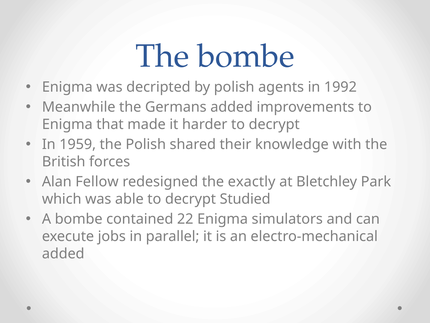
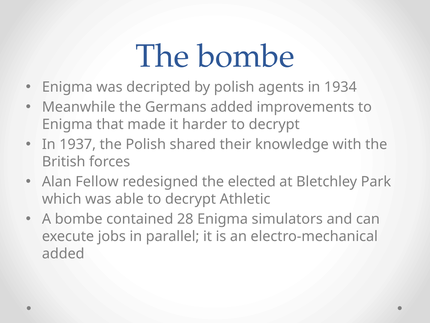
1992: 1992 -> 1934
1959: 1959 -> 1937
exactly: exactly -> elected
Studied: Studied -> Athletic
22: 22 -> 28
